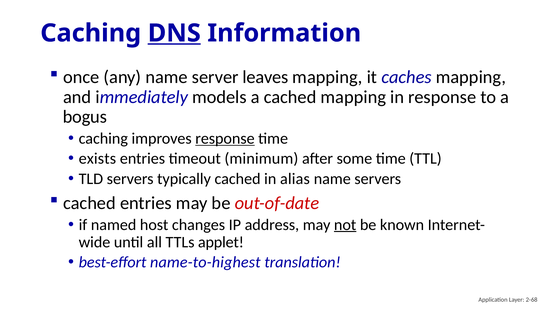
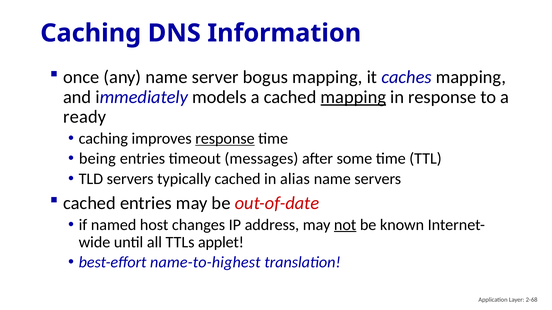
DNS underline: present -> none
leaves: leaves -> bogus
mapping at (353, 97) underline: none -> present
bogus: bogus -> ready
exists: exists -> being
minimum: minimum -> messages
